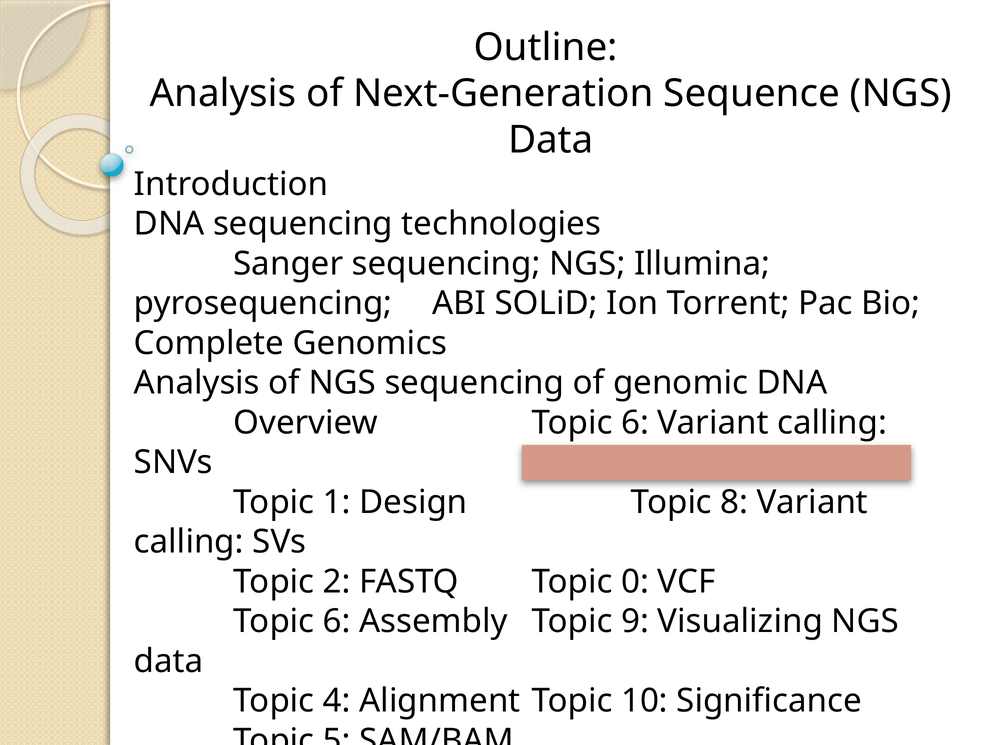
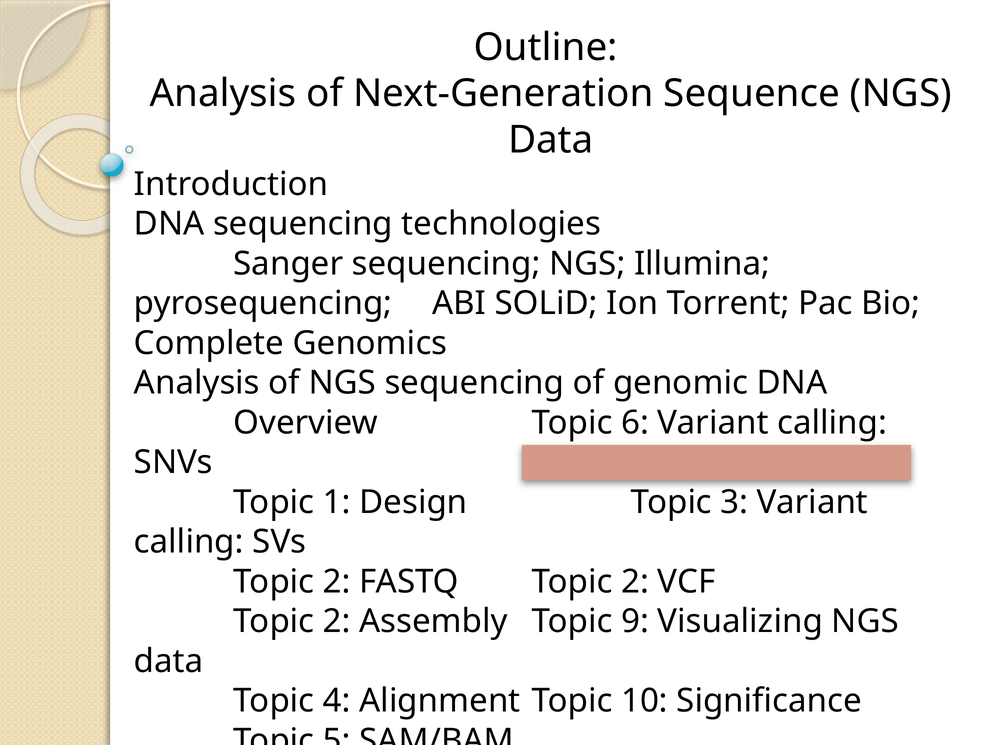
8: 8 -> 3
FASTQ Topic 0: 0 -> 2
6 at (337, 622): 6 -> 2
